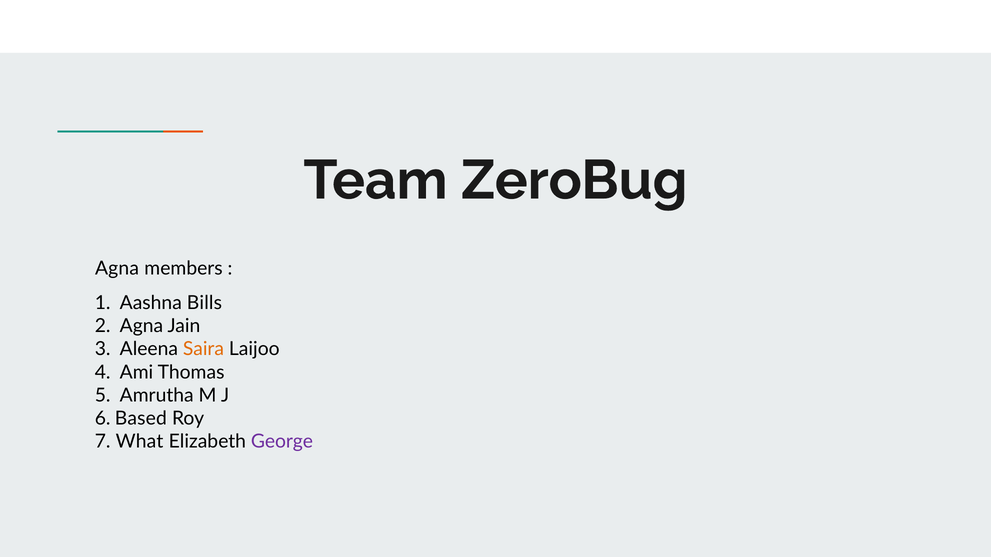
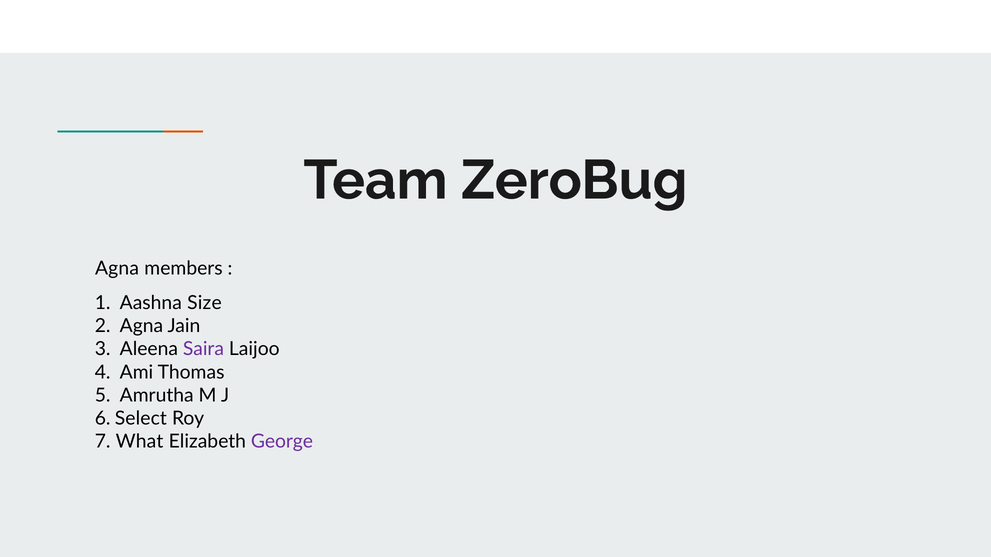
Bills: Bills -> Size
Saira colour: orange -> purple
Based: Based -> Select
